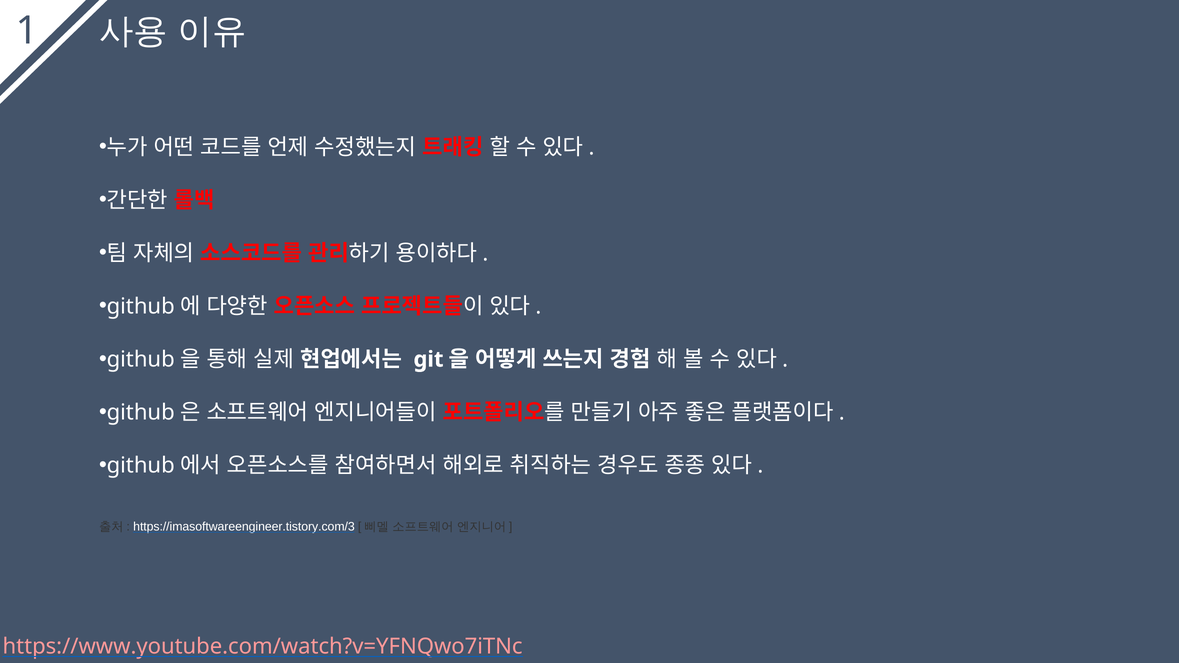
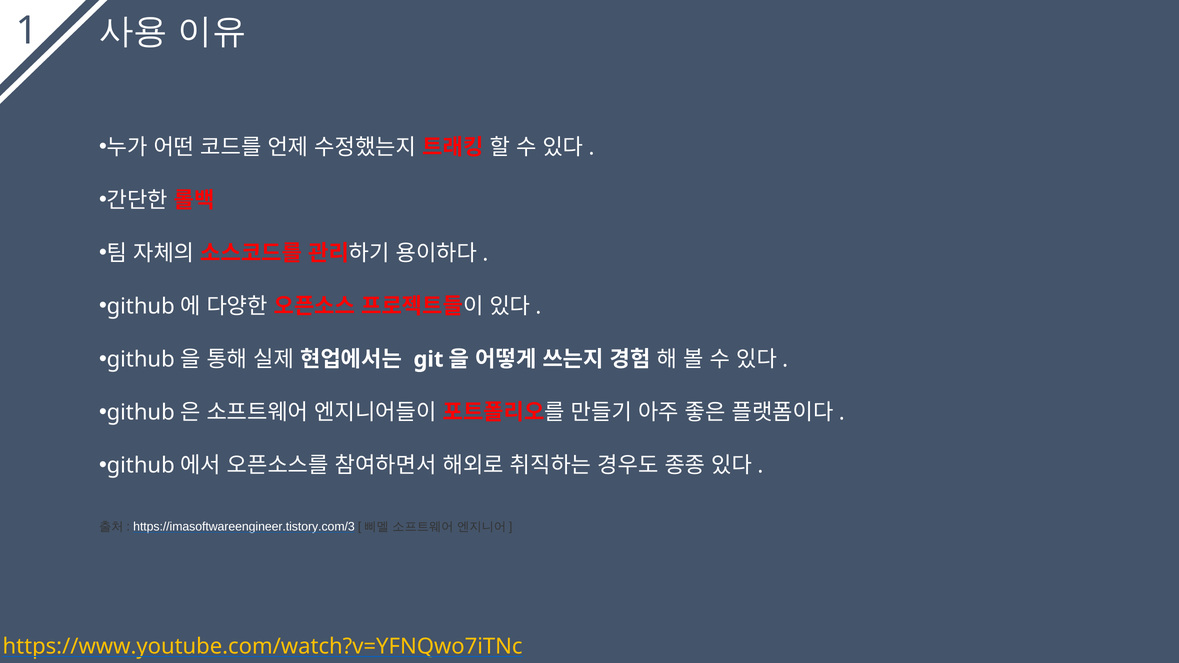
https://www.youtube.com/watch?v=YFNQwo7iTNc colour: pink -> yellow
